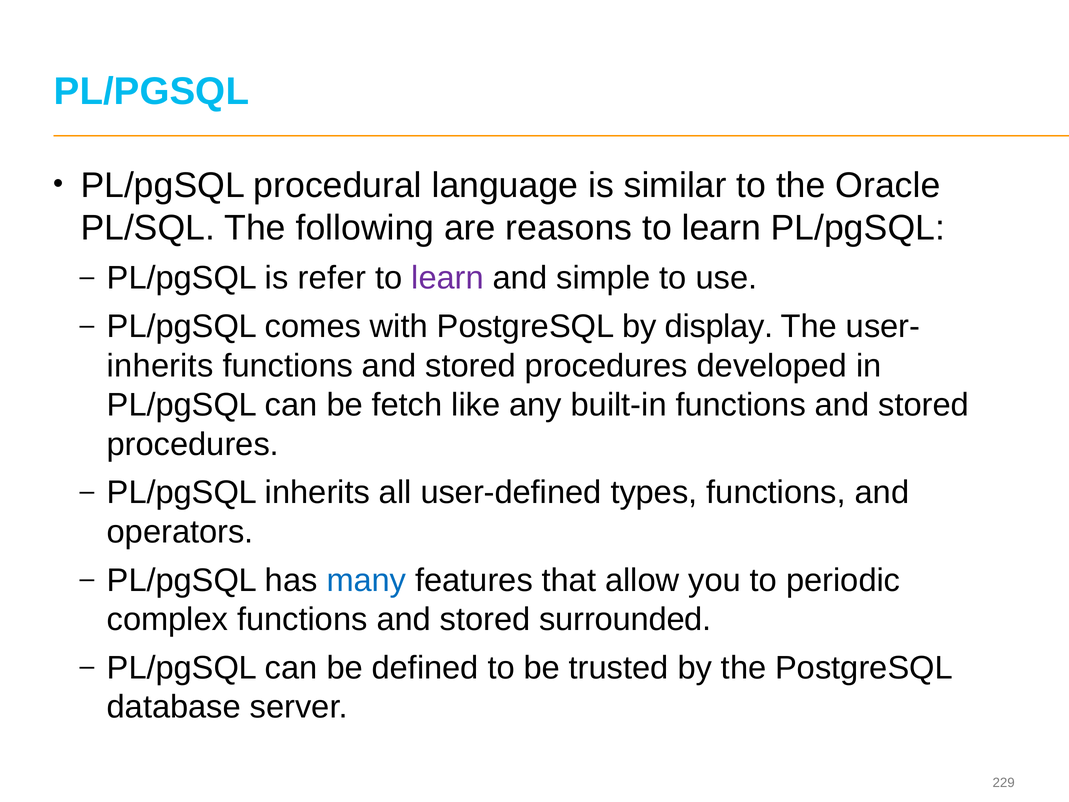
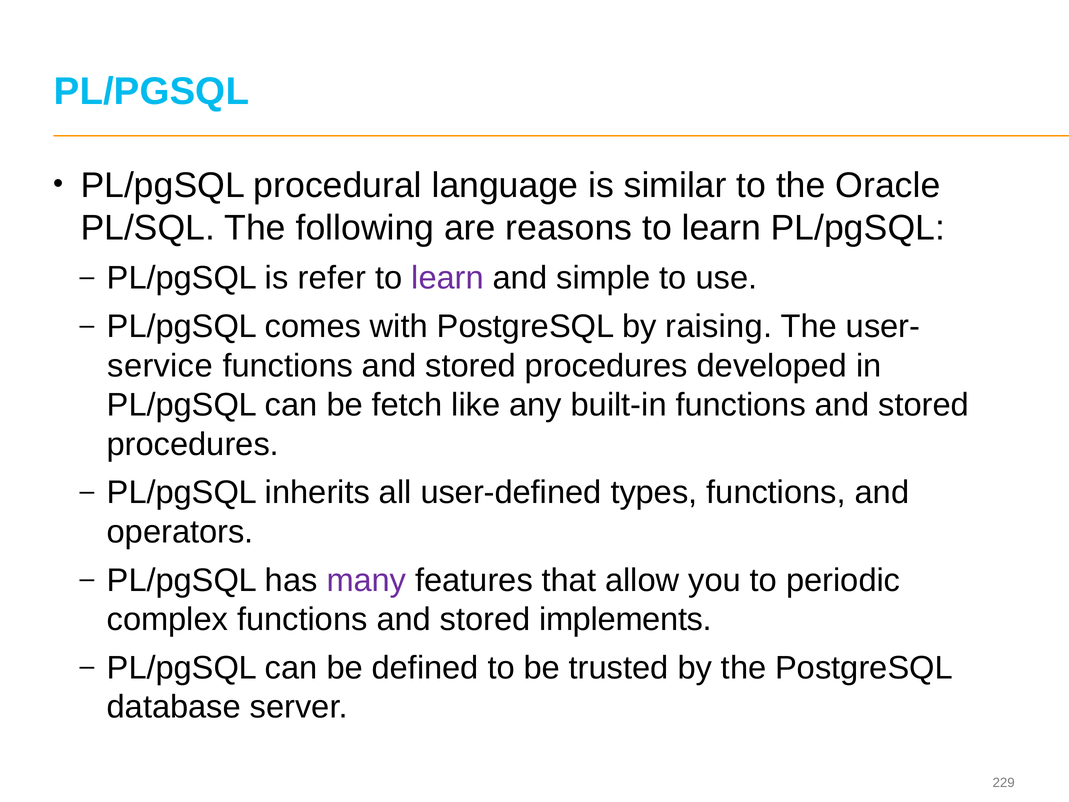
display: display -> raising
inherits at (160, 366): inherits -> service
many colour: blue -> purple
surrounded: surrounded -> implements
